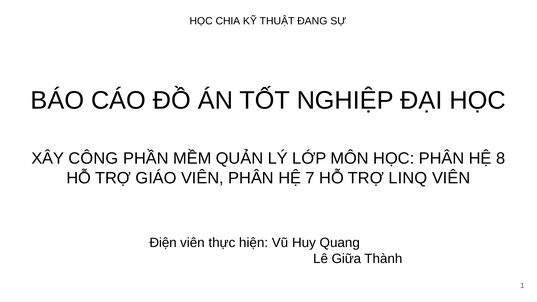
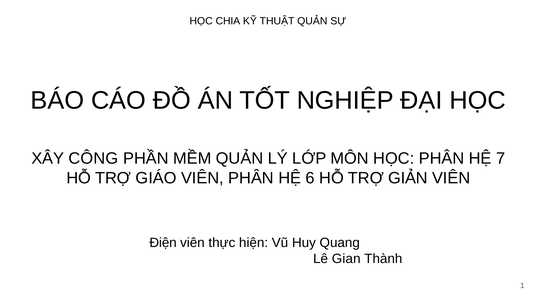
THUẬT ĐANG: ĐANG -> QUẢN
8: 8 -> 7
7: 7 -> 6
LINQ: LINQ -> GIẢN
Giữa: Giữa -> Gian
